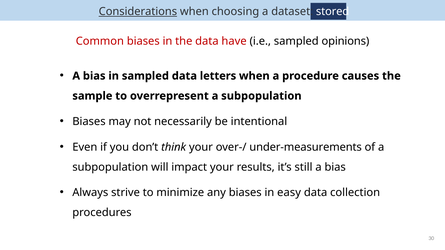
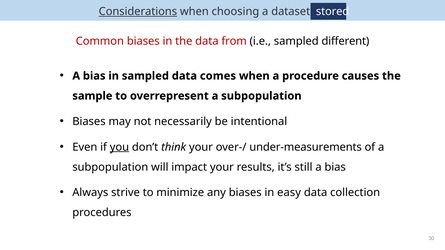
have: have -> from
opinions: opinions -> different
letters: letters -> comes
you underline: none -> present
